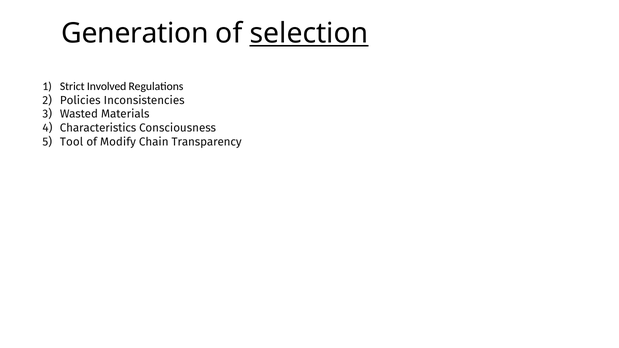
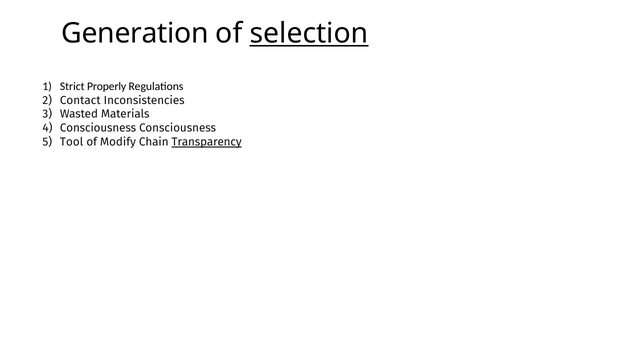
Involved: Involved -> Properly
Policies: Policies -> Contact
Characteristics at (98, 128): Characteristics -> Consciousness
Transparency underline: none -> present
